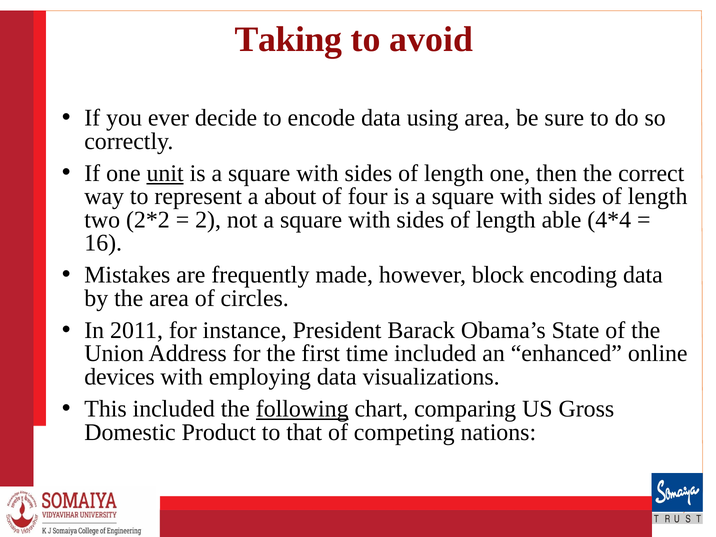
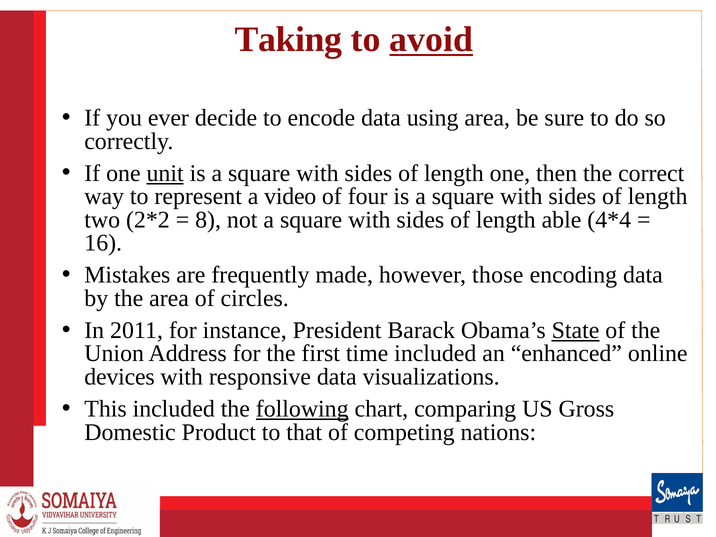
avoid underline: none -> present
about: about -> video
2: 2 -> 8
block: block -> those
State underline: none -> present
employing: employing -> responsive
